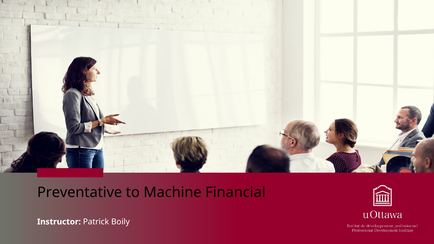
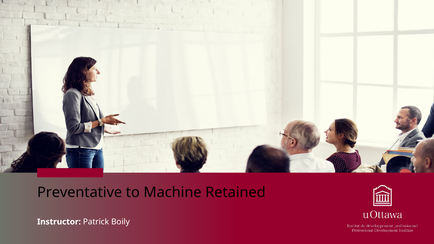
Financial: Financial -> Retained
